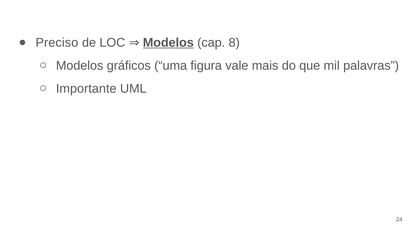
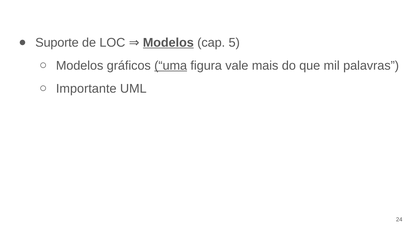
Preciso: Preciso -> Suporte
8: 8 -> 5
uma underline: none -> present
